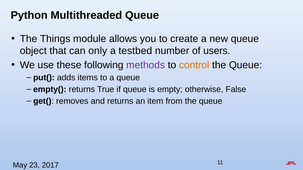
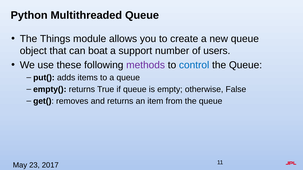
only: only -> boat
testbed: testbed -> support
control colour: orange -> blue
